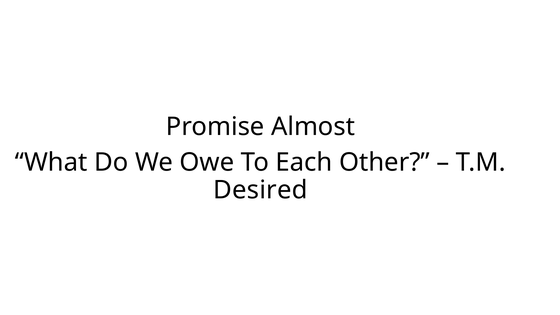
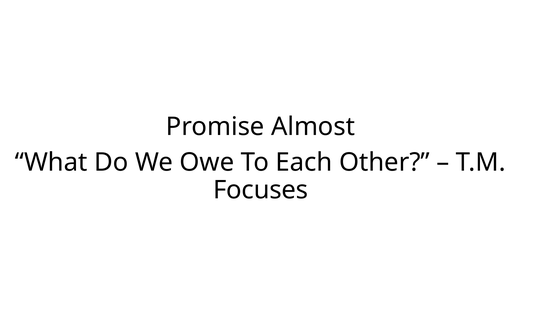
Desired: Desired -> Focuses
